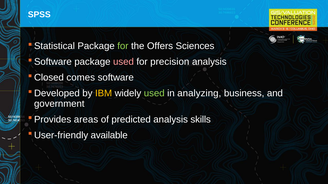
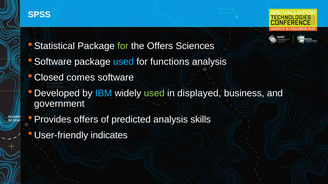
used at (123, 62) colour: pink -> light blue
precision: precision -> functions
IBM colour: yellow -> light blue
analyzing: analyzing -> displayed
areas at (86, 120): areas -> offers
available: available -> indicates
